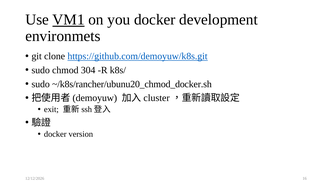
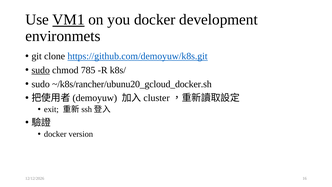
sudo at (41, 70) underline: none -> present
304: 304 -> 785
~/k8s/rancher/ubunu20_chmod_docker.sh: ~/k8s/rancher/ubunu20_chmod_docker.sh -> ~/k8s/rancher/ubunu20_gcloud_docker.sh
